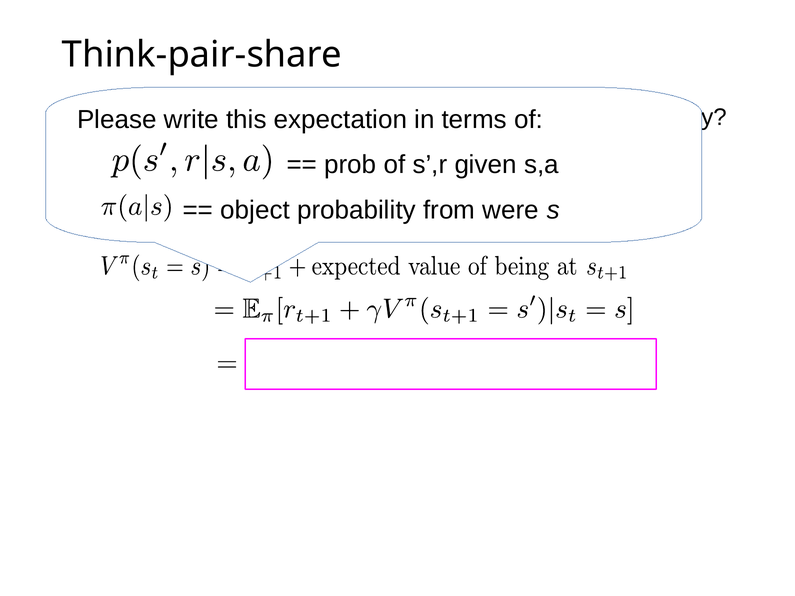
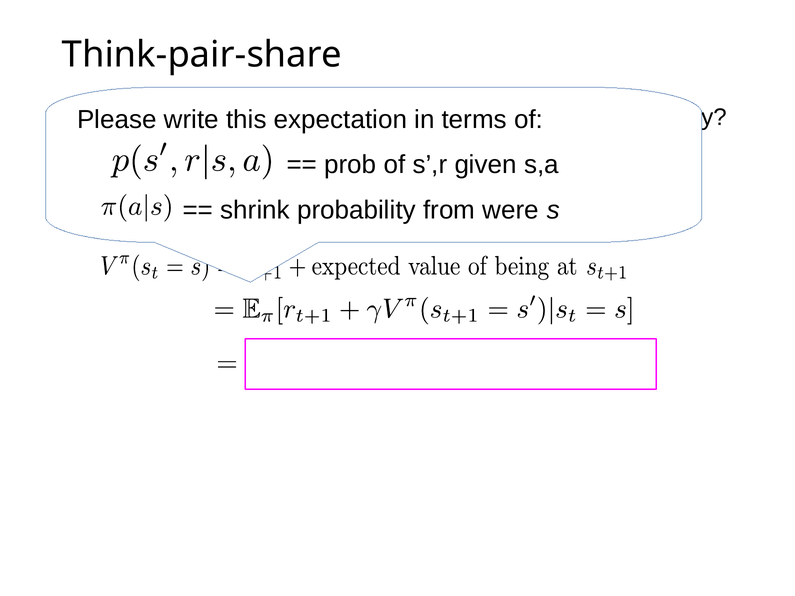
object: object -> shrink
